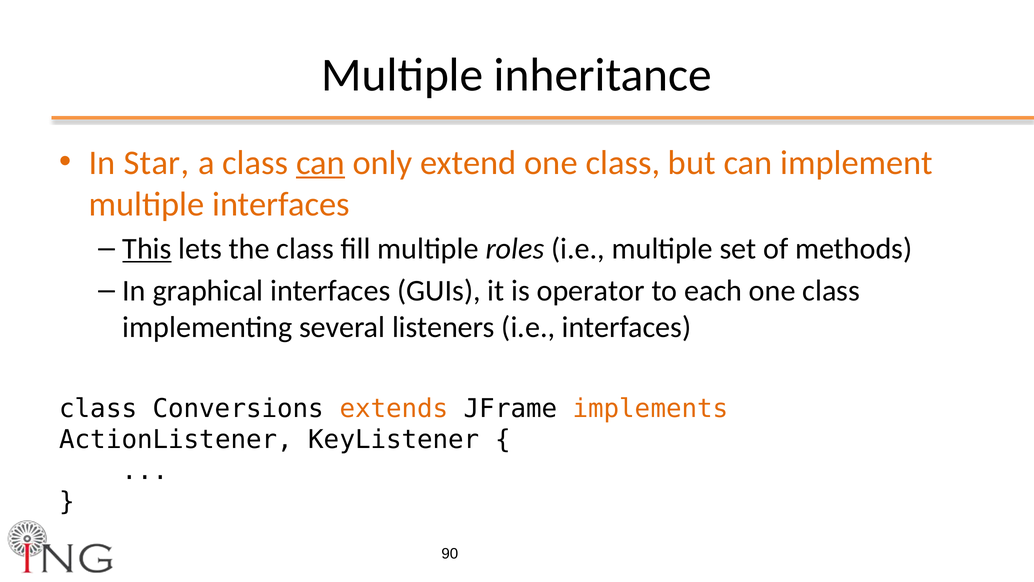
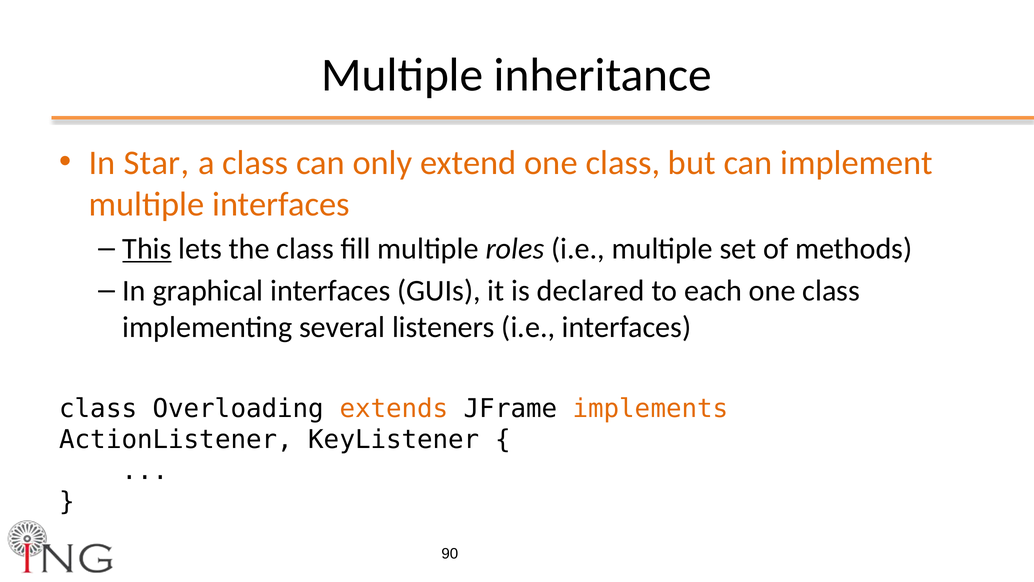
can at (321, 163) underline: present -> none
operator: operator -> declared
Conversions: Conversions -> Overloading
